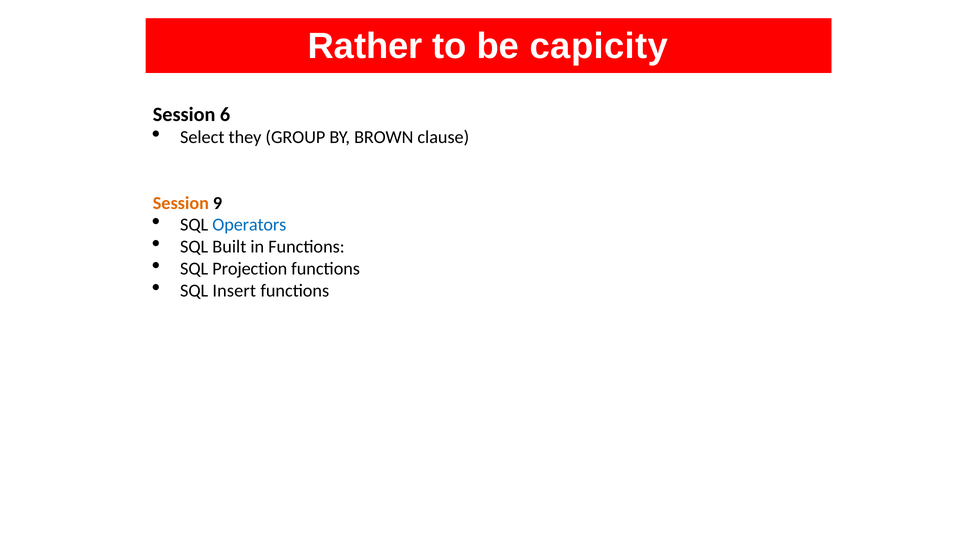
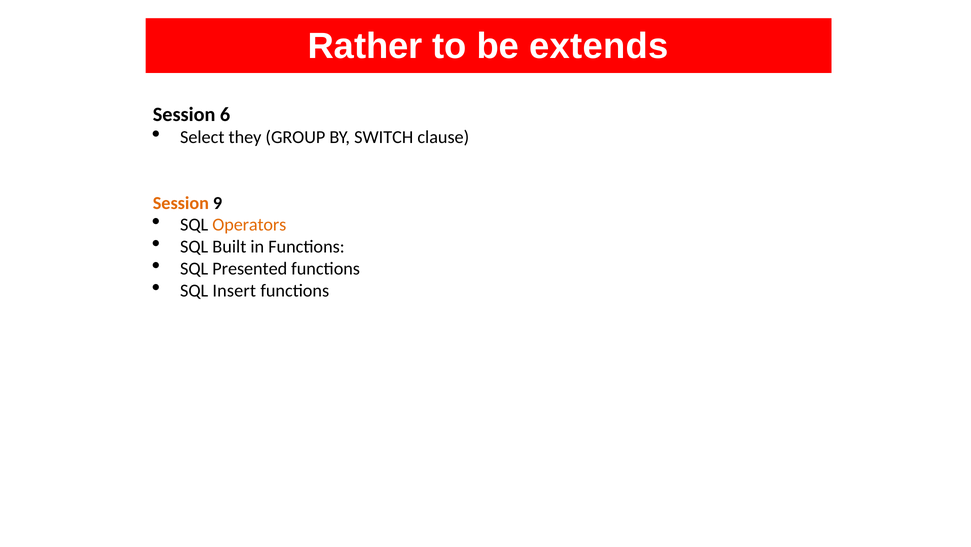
capicity: capicity -> extends
BROWN: BROWN -> SWITCH
Operators colour: blue -> orange
Projection: Projection -> Presented
